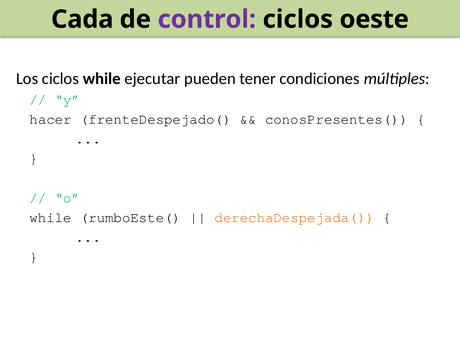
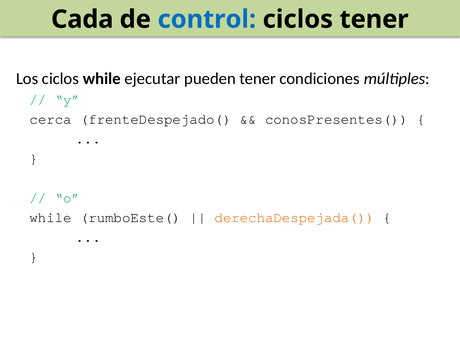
control colour: purple -> blue
ciclos oeste: oeste -> tener
hacer: hacer -> cerca
